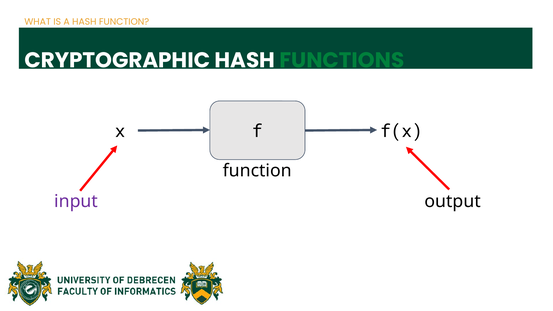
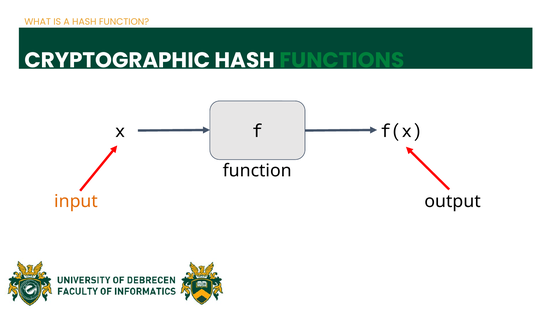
input colour: purple -> orange
